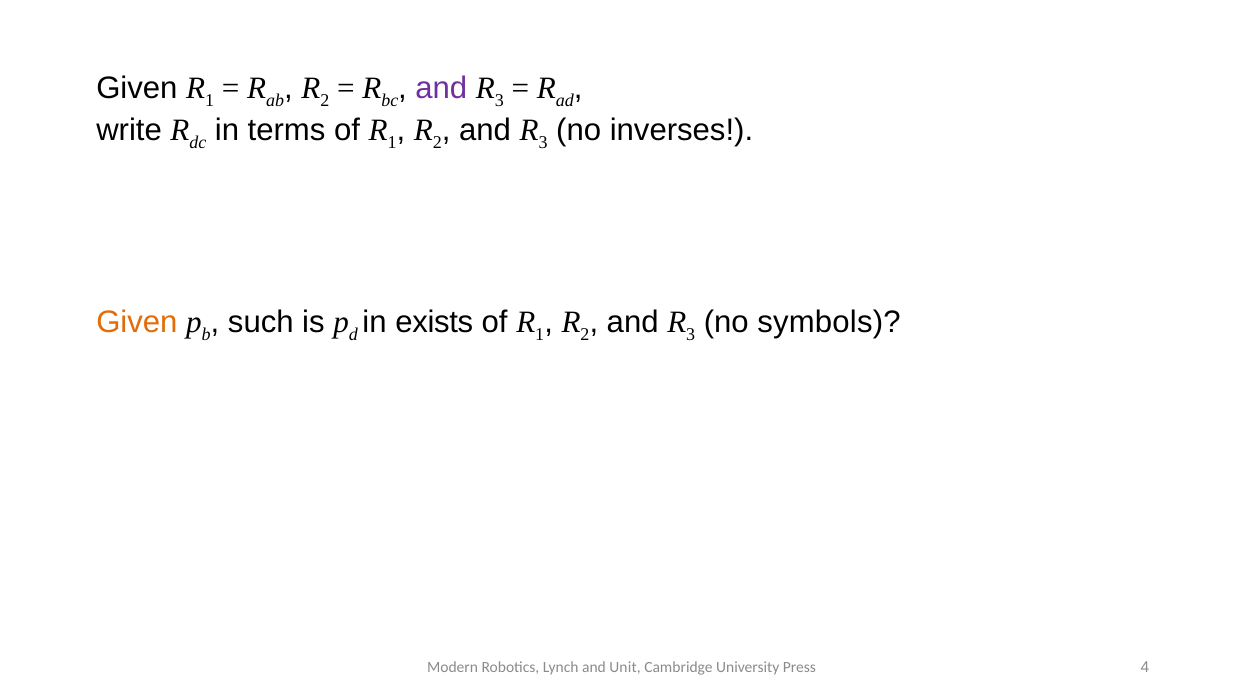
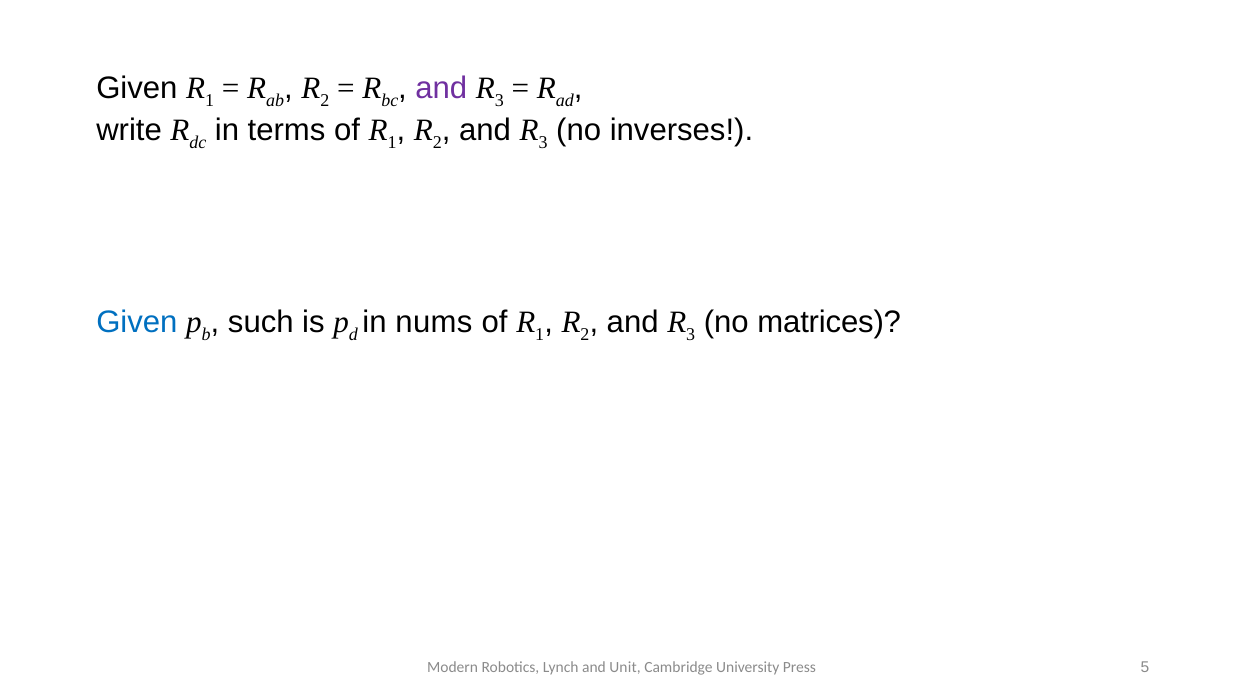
Given at (137, 323) colour: orange -> blue
exists: exists -> nums
symbols: symbols -> matrices
4: 4 -> 5
